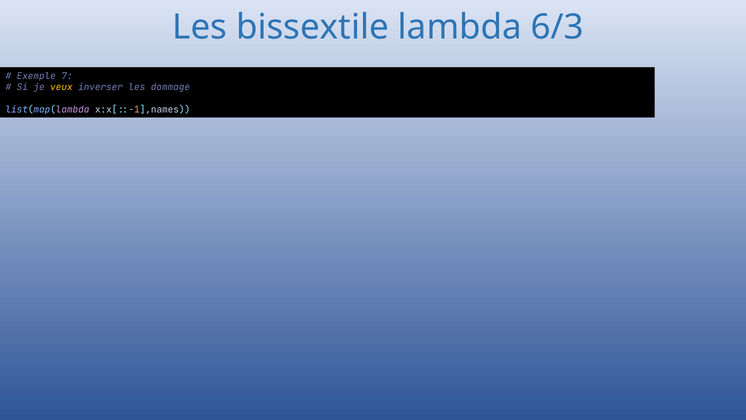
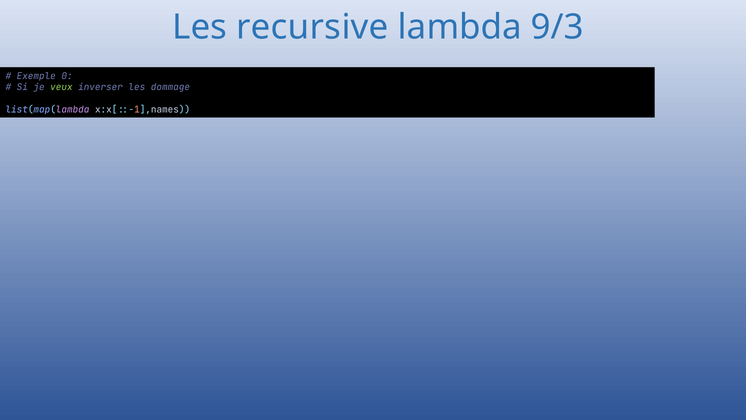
bissextile: bissextile -> recursive
6/3: 6/3 -> 9/3
7: 7 -> 0
veux colour: yellow -> light green
